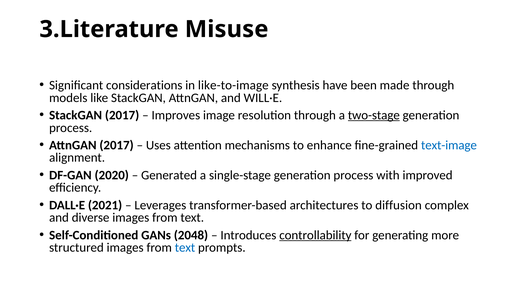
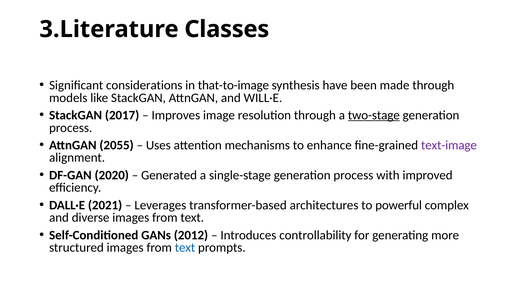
Misuse: Misuse -> Classes
like-to-image: like-to-image -> that-to-image
AttnGAN 2017: 2017 -> 2055
text-image colour: blue -> purple
diffusion: diffusion -> powerful
2048: 2048 -> 2012
controllability underline: present -> none
